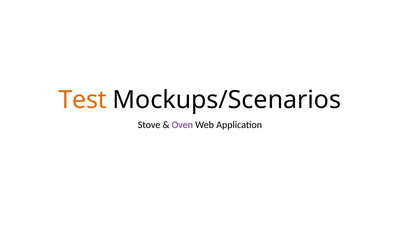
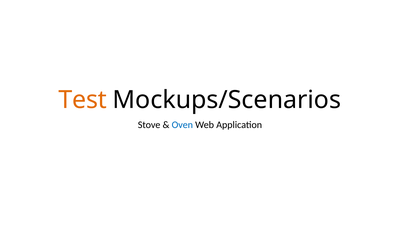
Oven colour: purple -> blue
